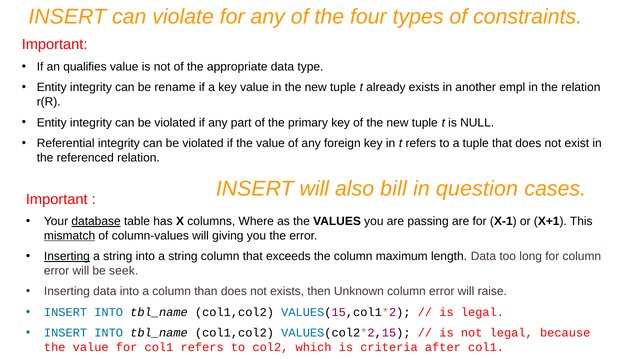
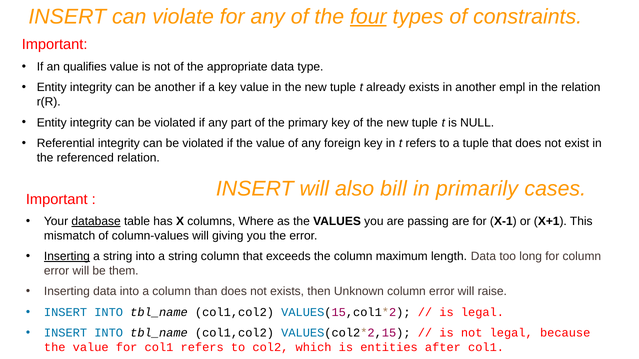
four underline: none -> present
be rename: rename -> another
question: question -> primarily
mismatch underline: present -> none
seek: seek -> them
criteria: criteria -> entities
